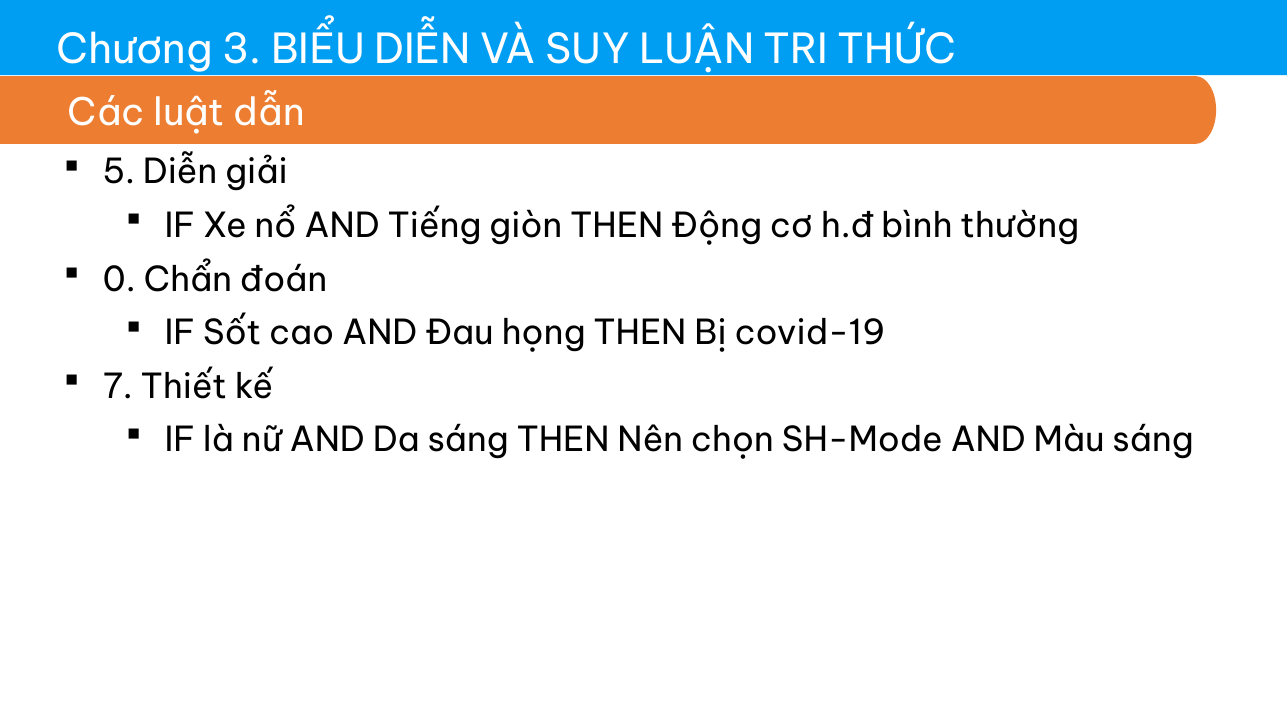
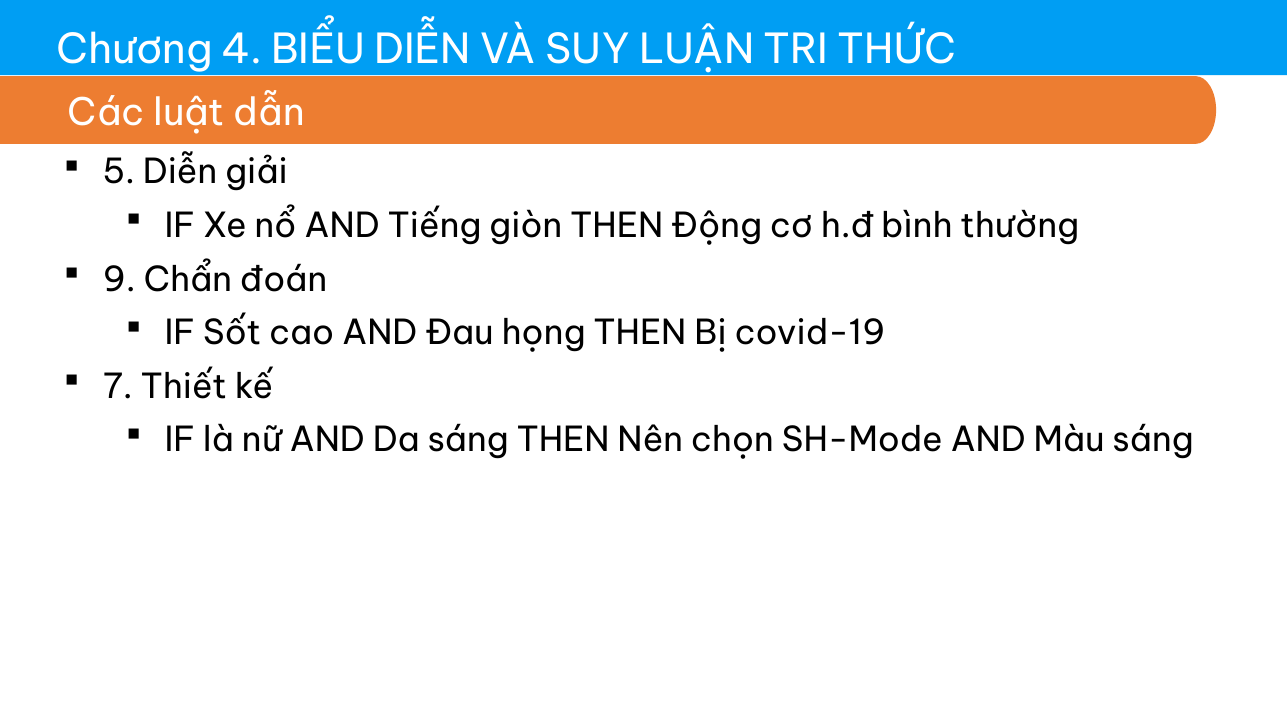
3: 3 -> 4
0: 0 -> 9
